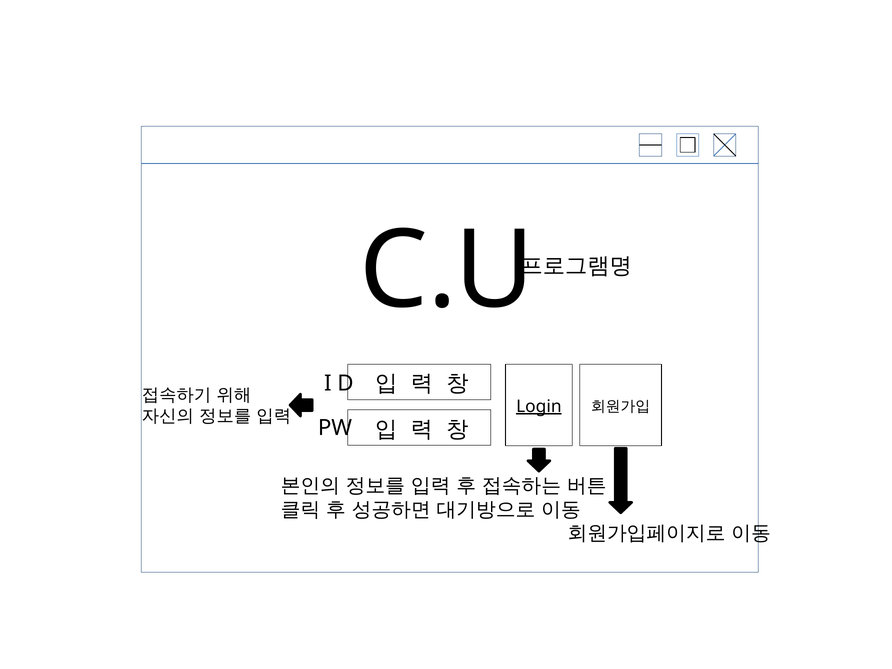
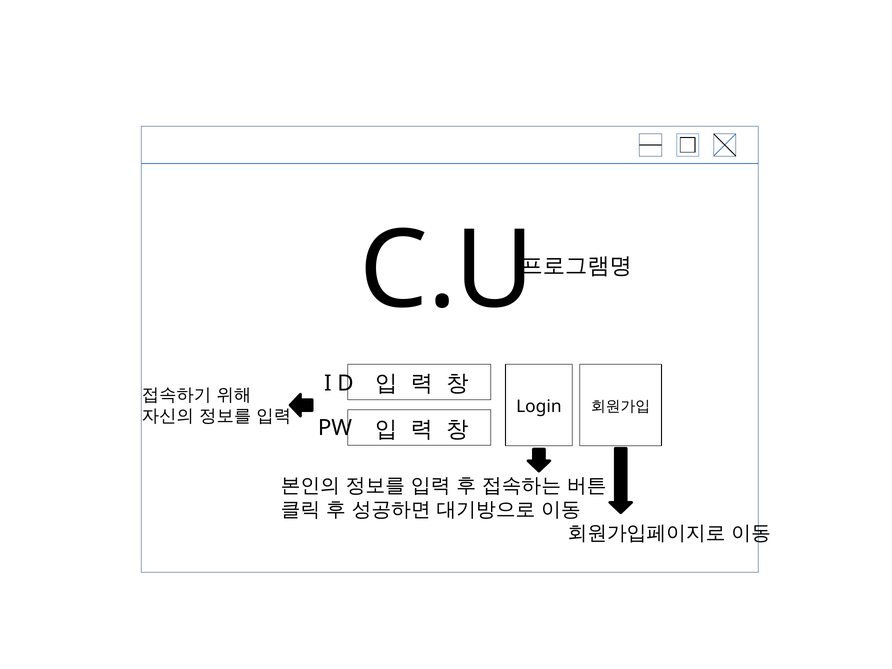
Login underline: present -> none
